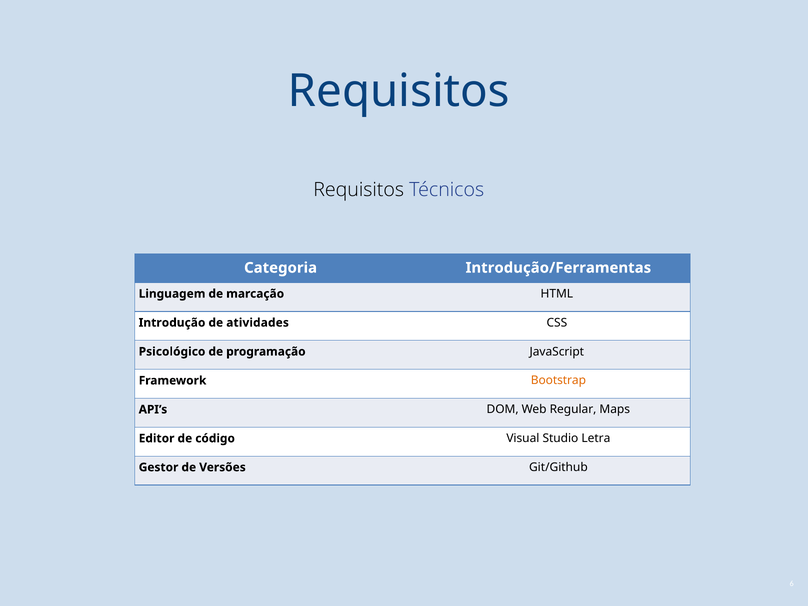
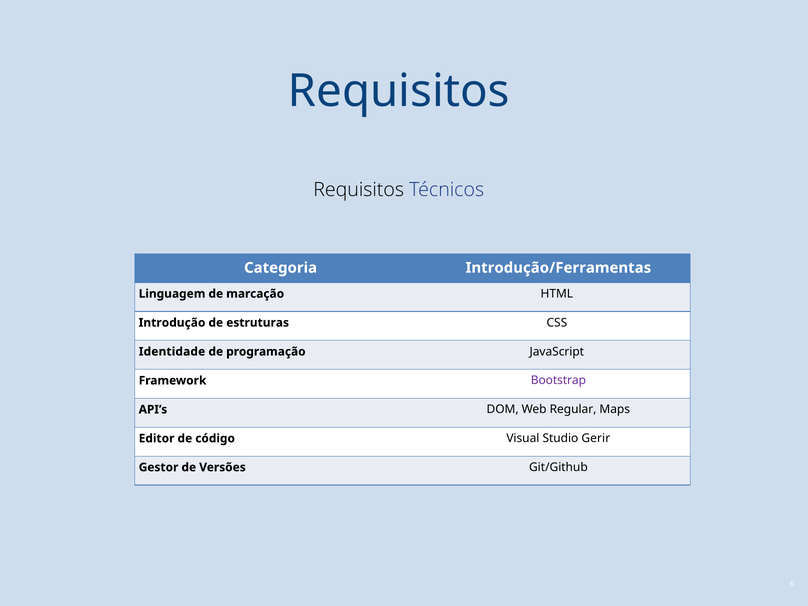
atividades: atividades -> estruturas
Psicológico: Psicológico -> Identidade
Bootstrap colour: orange -> purple
Letra: Letra -> Gerir
